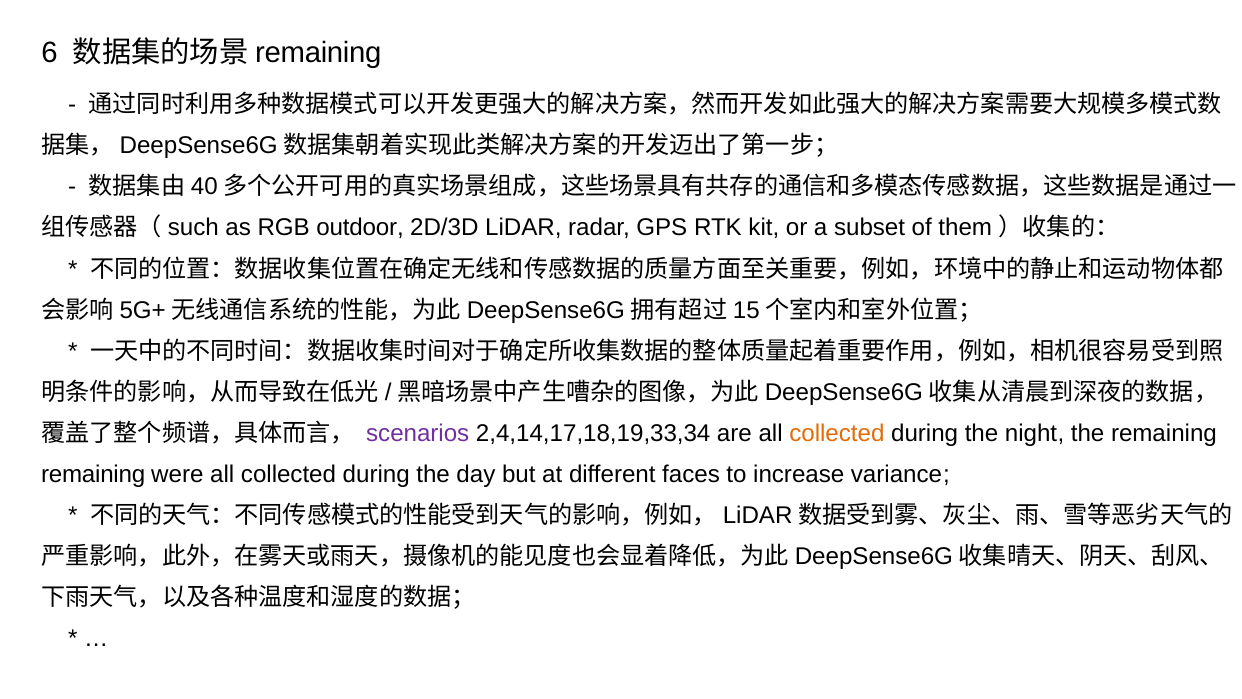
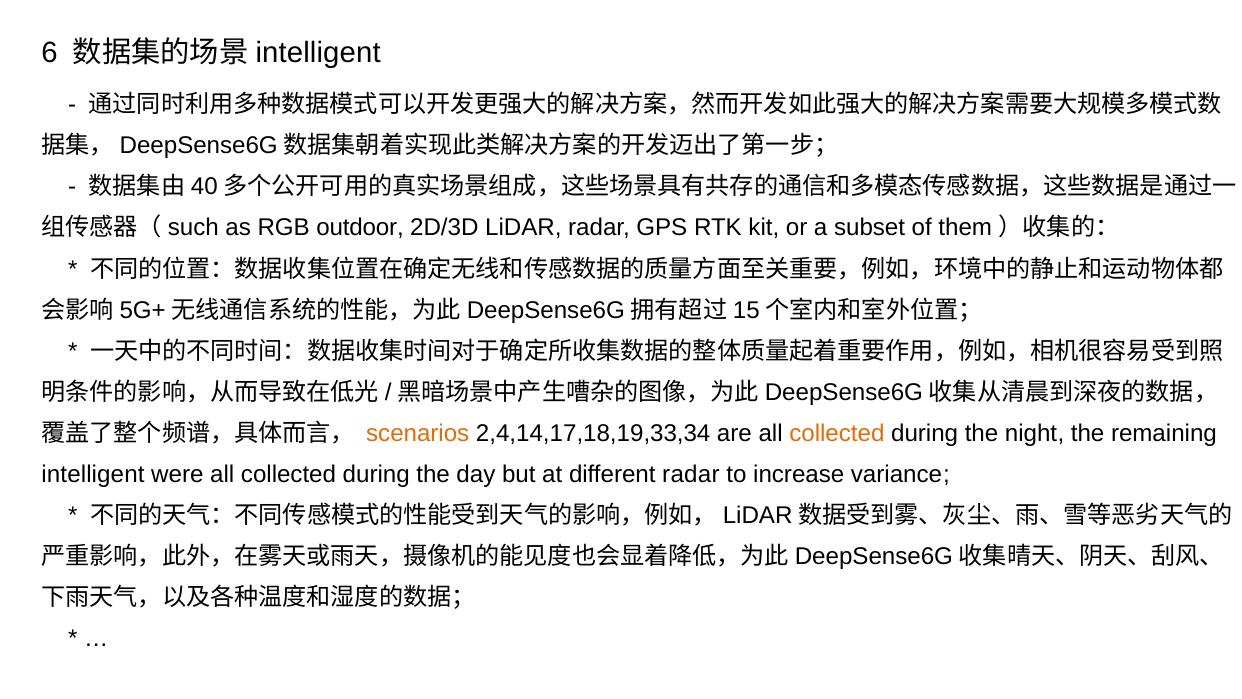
remaining at (318, 53): remaining -> intelligent
scenarios colour: purple -> orange
remaining at (93, 474): remaining -> intelligent
different faces: faces -> radar
